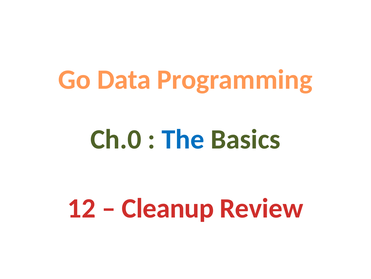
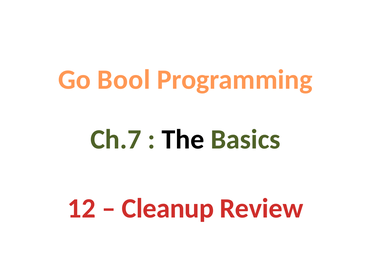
Data: Data -> Bool
Ch.0: Ch.0 -> Ch.7
The colour: blue -> black
